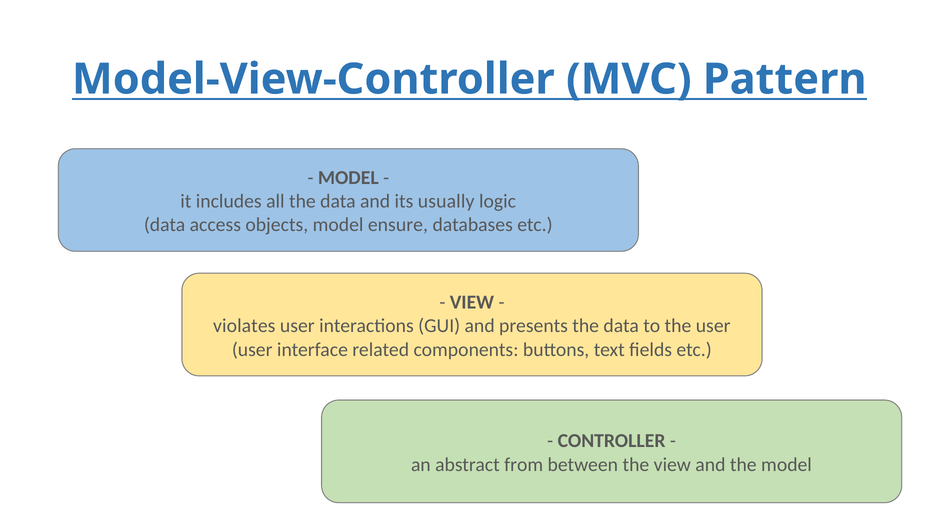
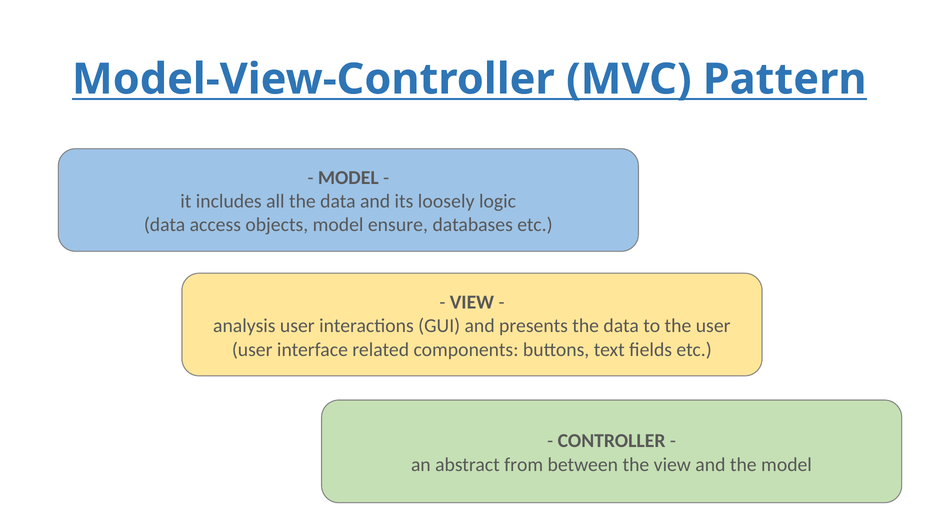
usually: usually -> loosely
violates: violates -> analysis
